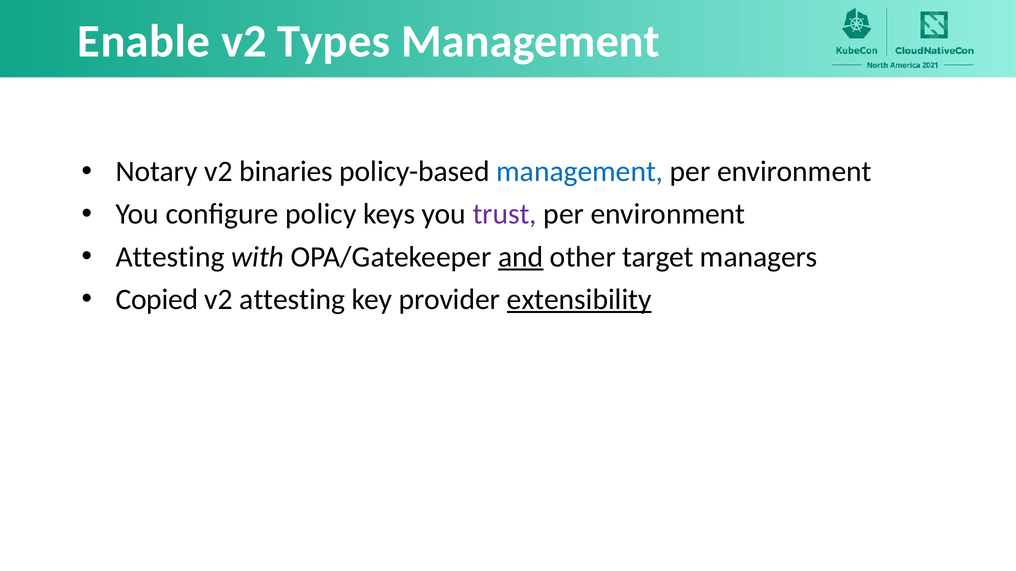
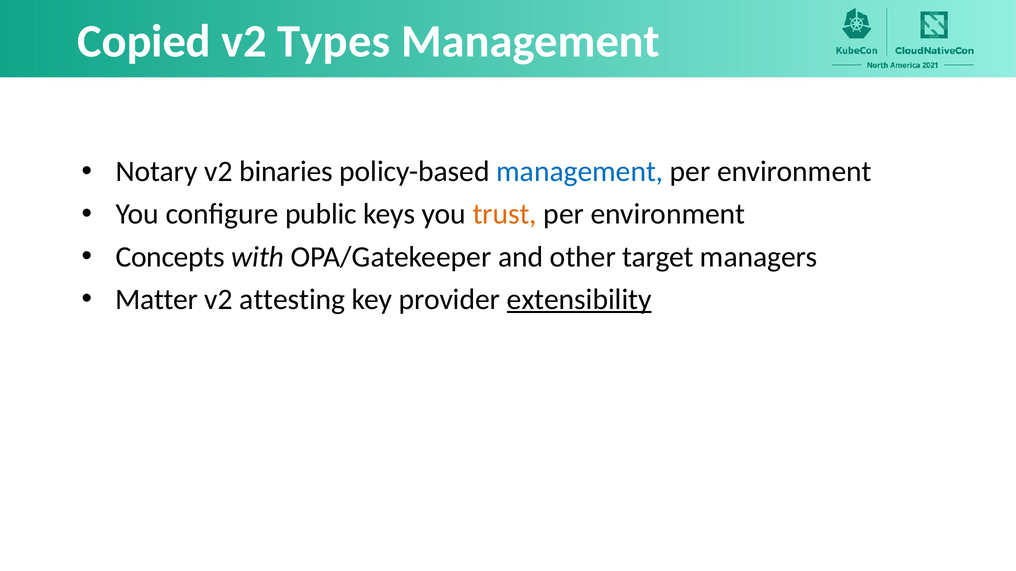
Enable: Enable -> Copied
policy: policy -> public
trust colour: purple -> orange
Attesting at (170, 257): Attesting -> Concepts
and underline: present -> none
Copied: Copied -> Matter
